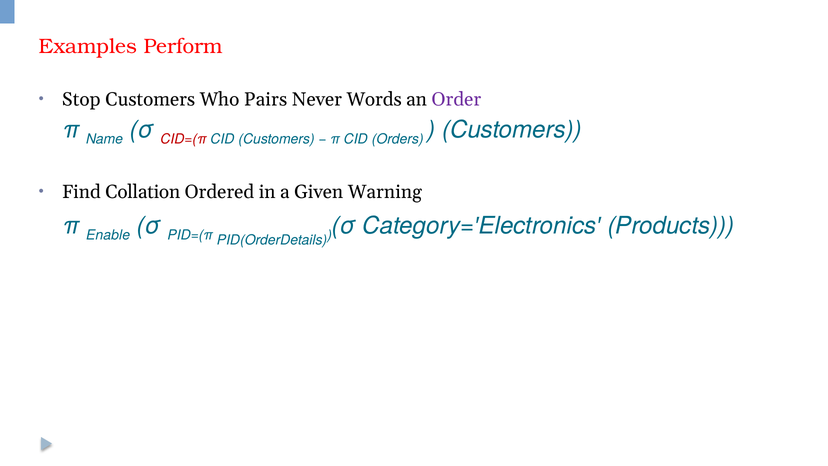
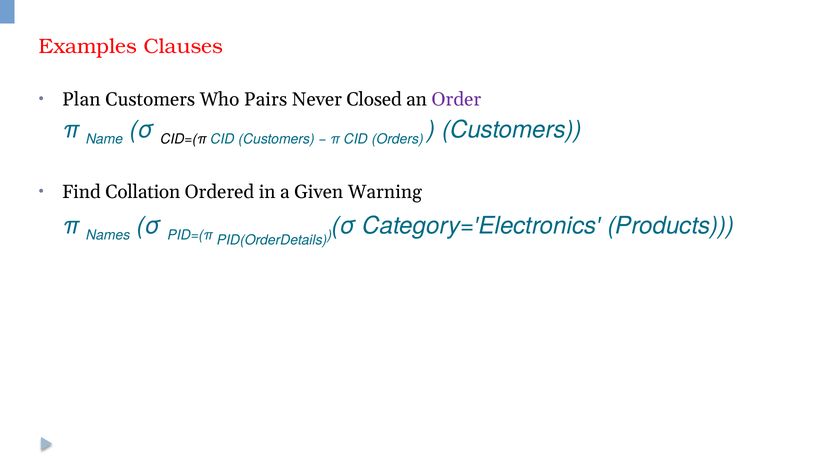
Perform: Perform -> Clauses
Stop: Stop -> Plan
Words: Words -> Closed
CID=(π colour: red -> black
Enable: Enable -> Names
